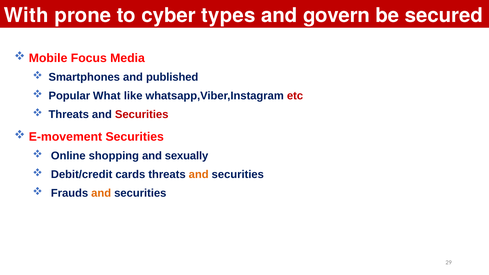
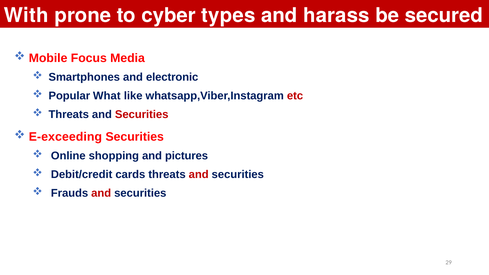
govern: govern -> harass
published: published -> electronic
E-movement: E-movement -> E-exceeding
sexually: sexually -> pictures
and at (199, 175) colour: orange -> red
and at (101, 193) colour: orange -> red
